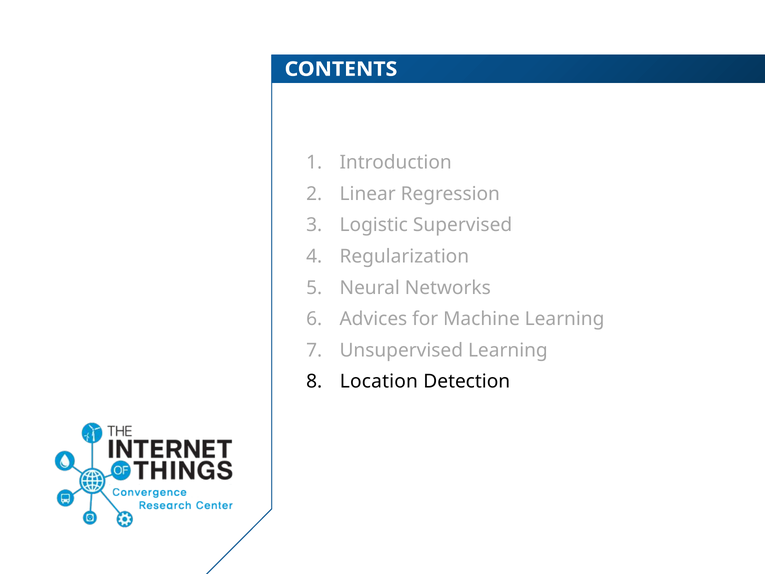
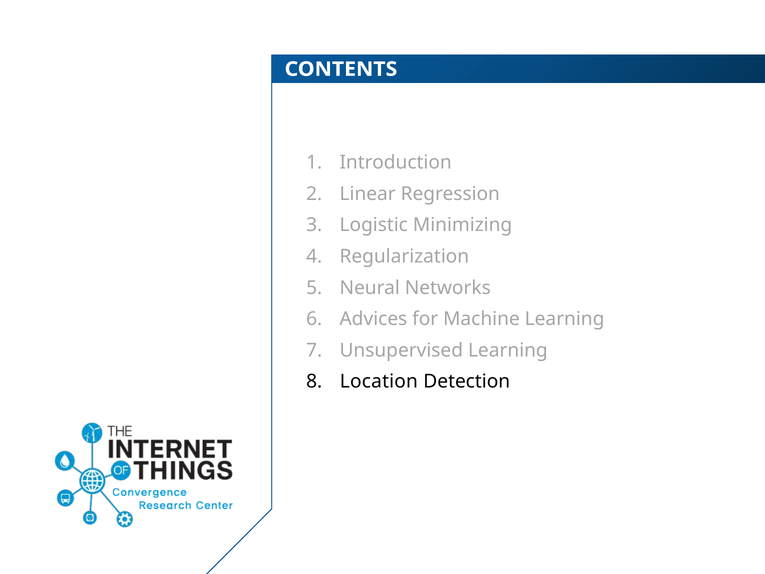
Supervised: Supervised -> Minimizing
